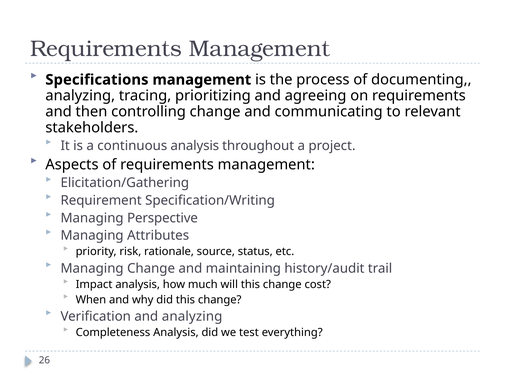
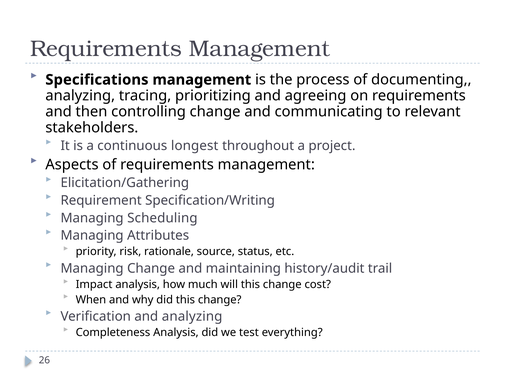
continuous analysis: analysis -> longest
Perspective: Perspective -> Scheduling
